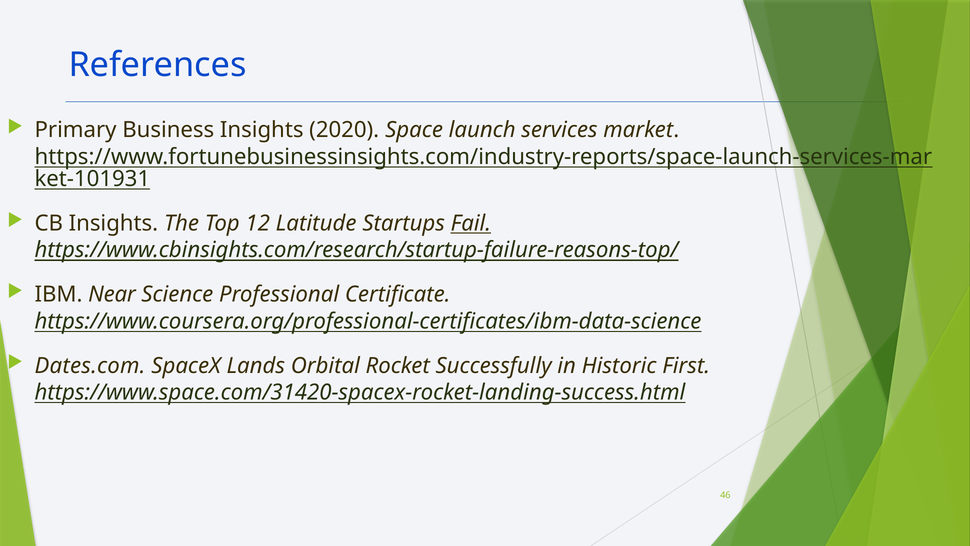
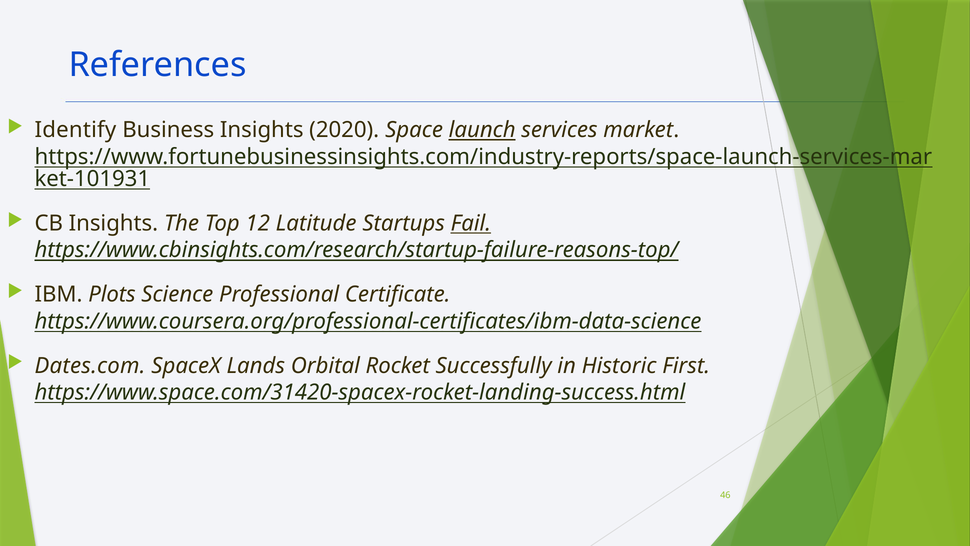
Primary: Primary -> Identify
launch underline: none -> present
Near: Near -> Plots
